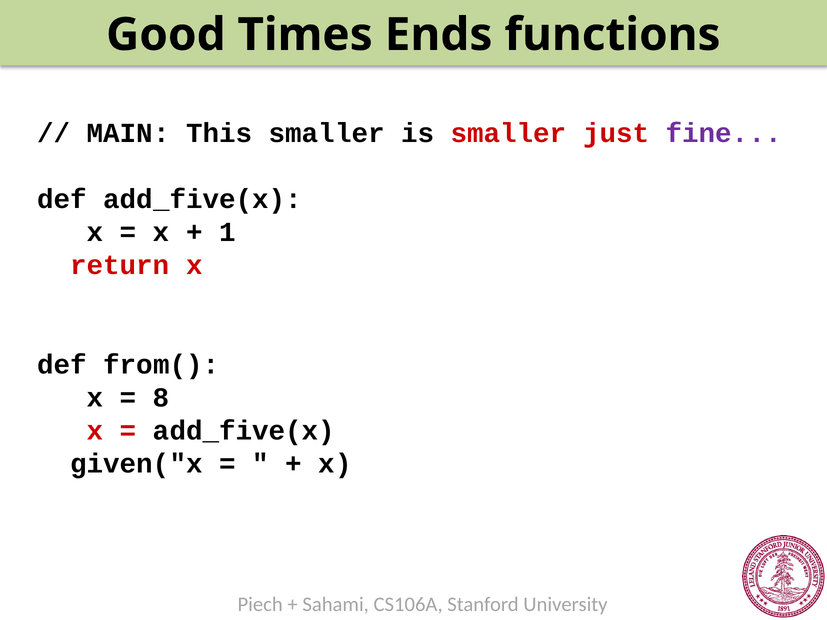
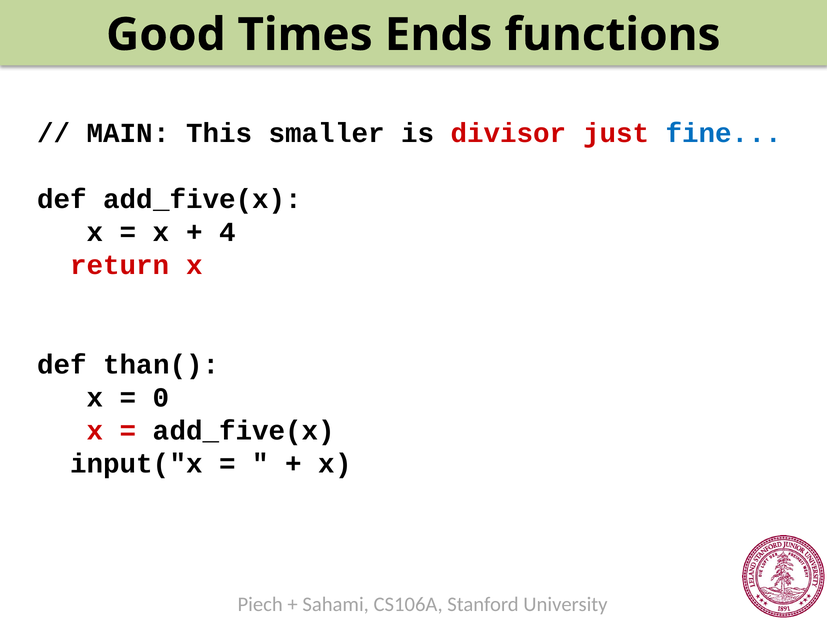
is smaller: smaller -> divisor
fine colour: purple -> blue
1: 1 -> 4
from(: from( -> than(
8: 8 -> 0
given("x: given("x -> input("x
